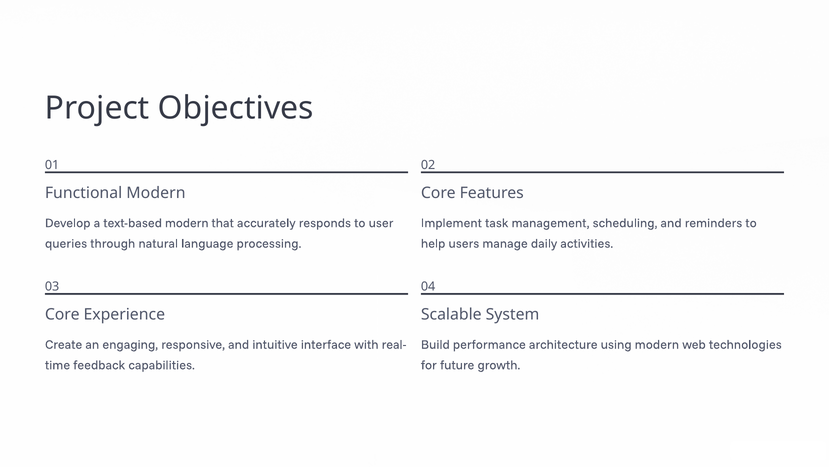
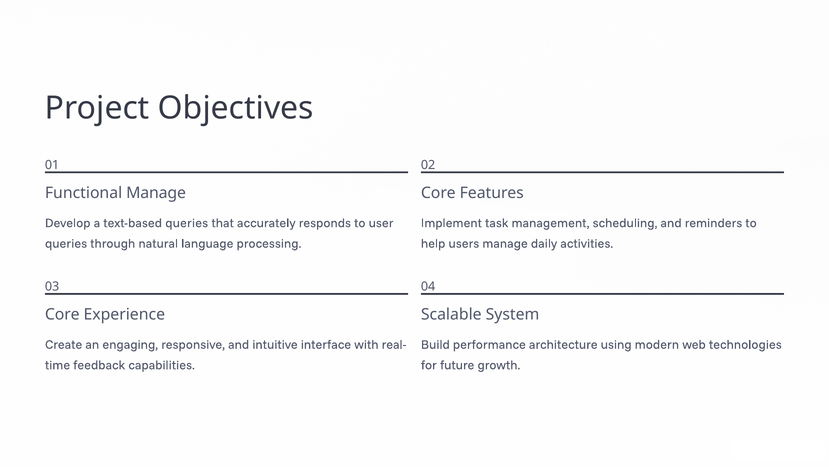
Functional Modern: Modern -> Manage
text-based modern: modern -> queries
